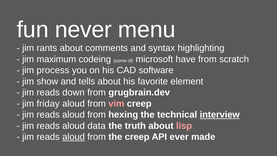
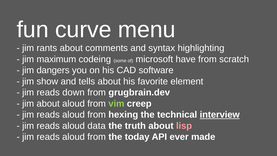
never: never -> curve
process: process -> dangers
jim friday: friday -> about
vim colour: pink -> light green
aloud at (74, 137) underline: present -> none
the creep: creep -> today
